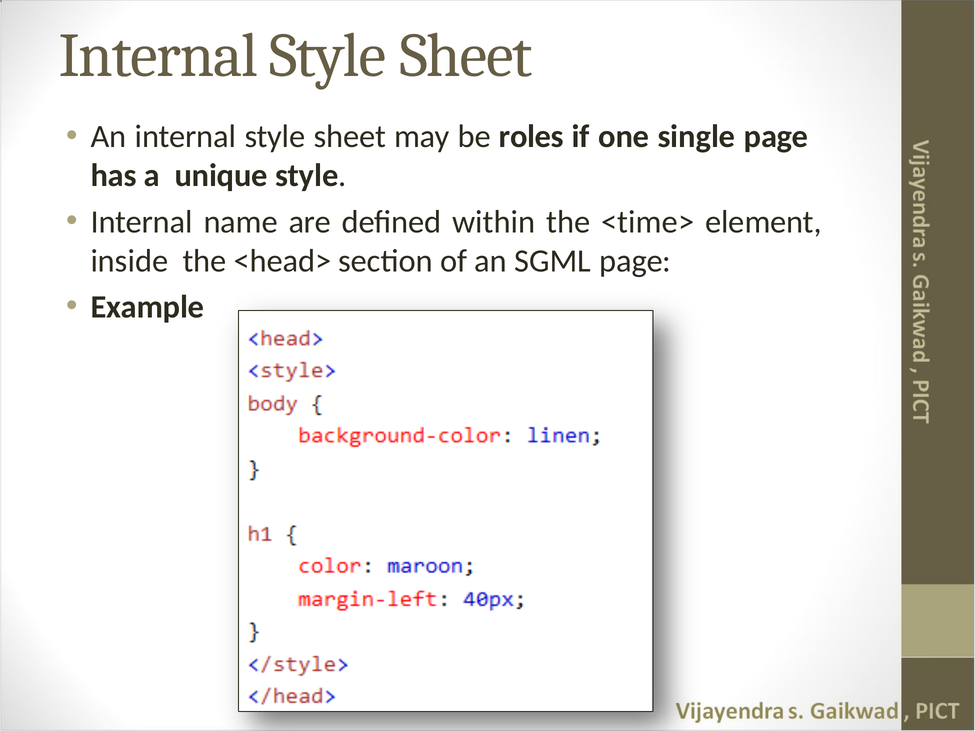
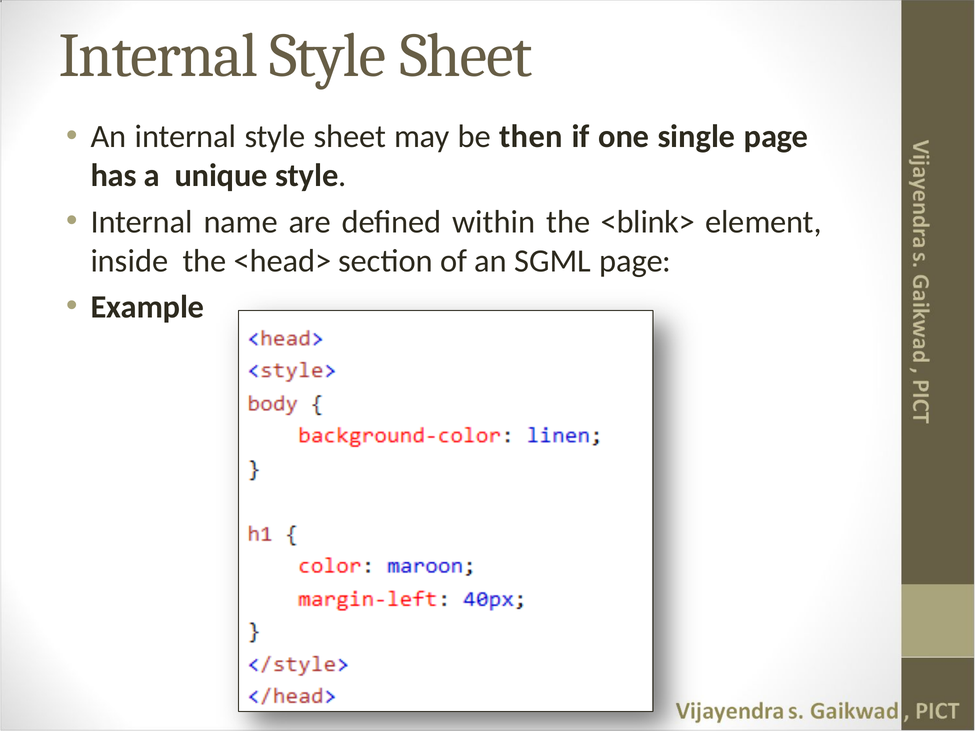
roles: roles -> then
<time>: <time> -> <blink>
